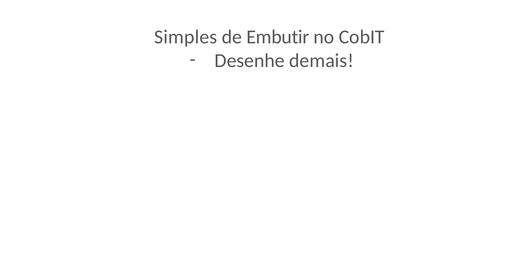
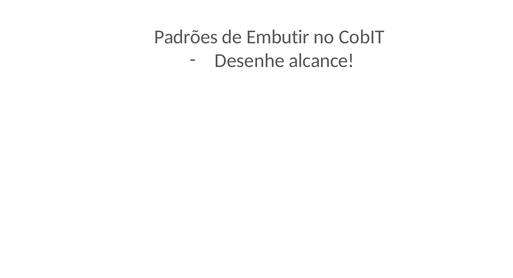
Simples: Simples -> Padrões
demais: demais -> alcance
